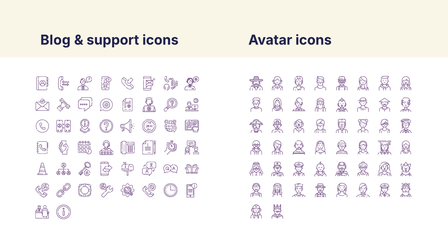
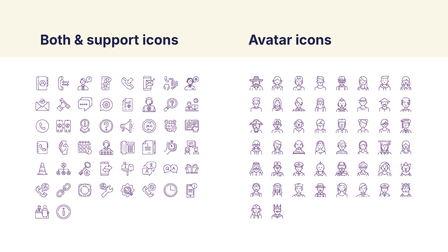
Blog: Blog -> Both
